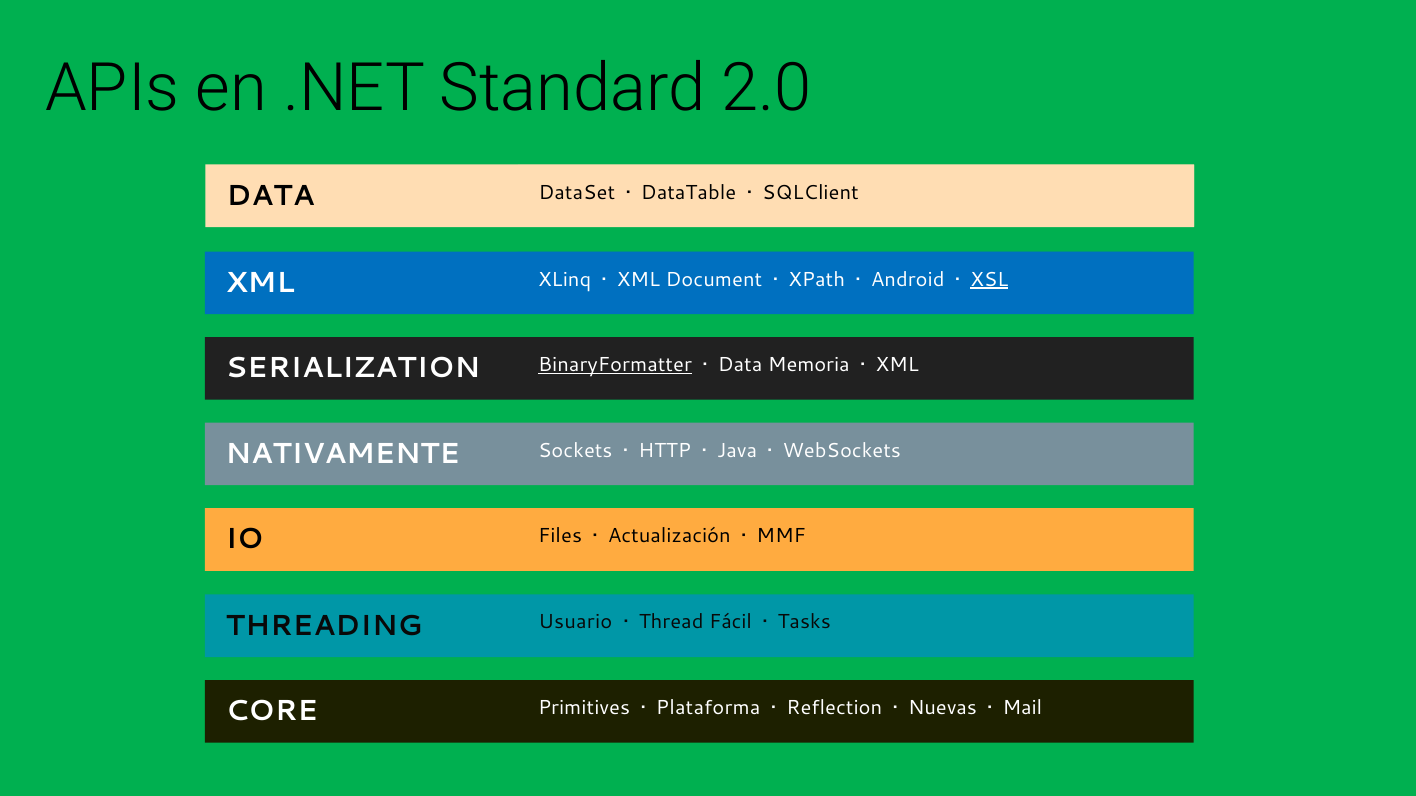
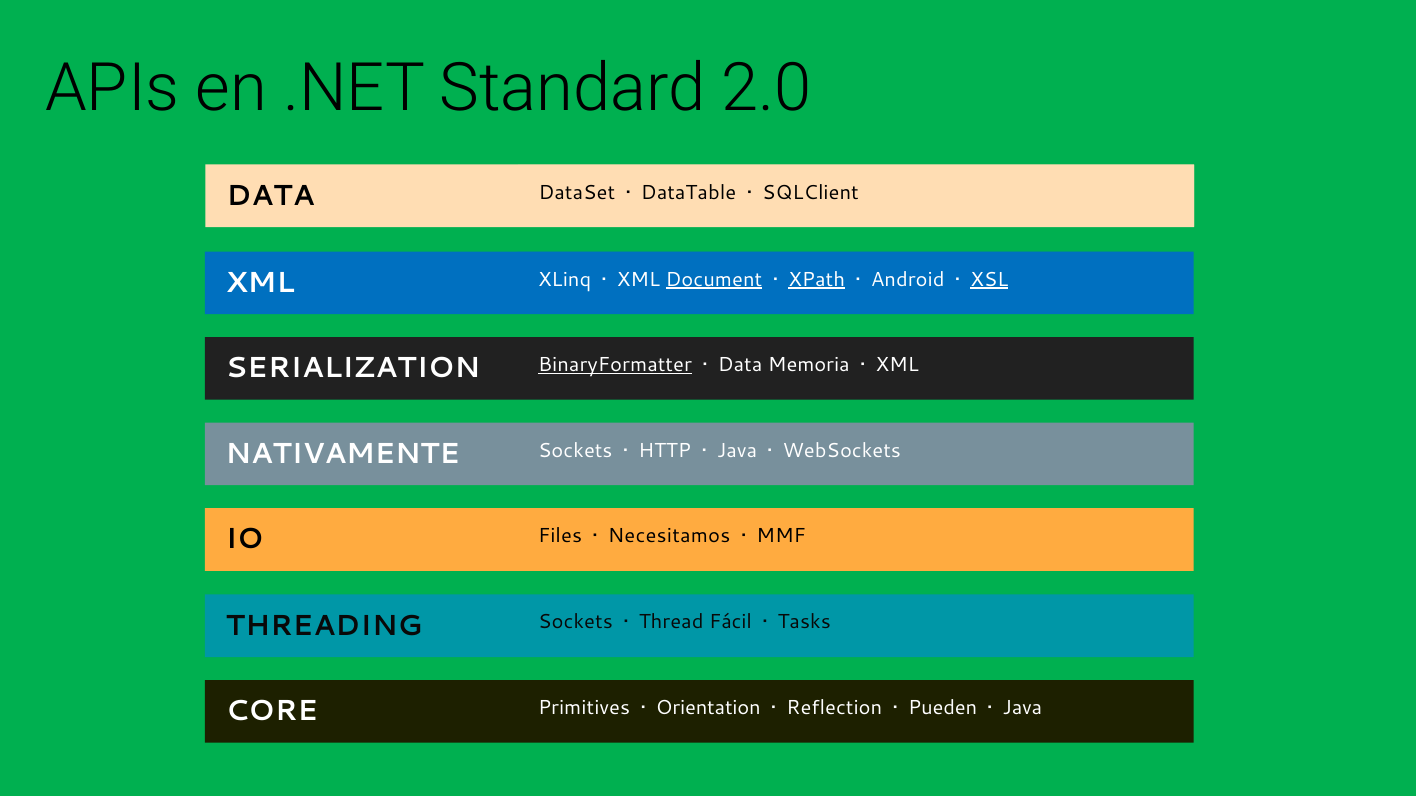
Document underline: none -> present
XPath underline: none -> present
Actualización: Actualización -> Necesitamos
THREADING Usuario: Usuario -> Sockets
Plataforma: Plataforma -> Orientation
Nuevas: Nuevas -> Pueden
Mail at (1022, 709): Mail -> Java
